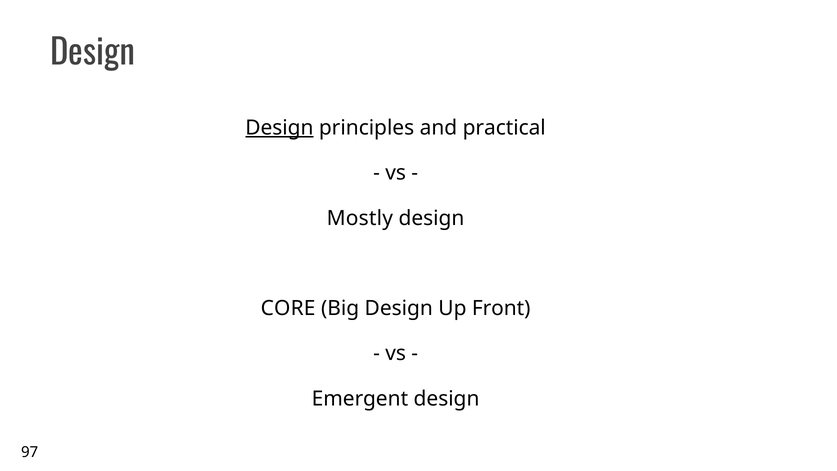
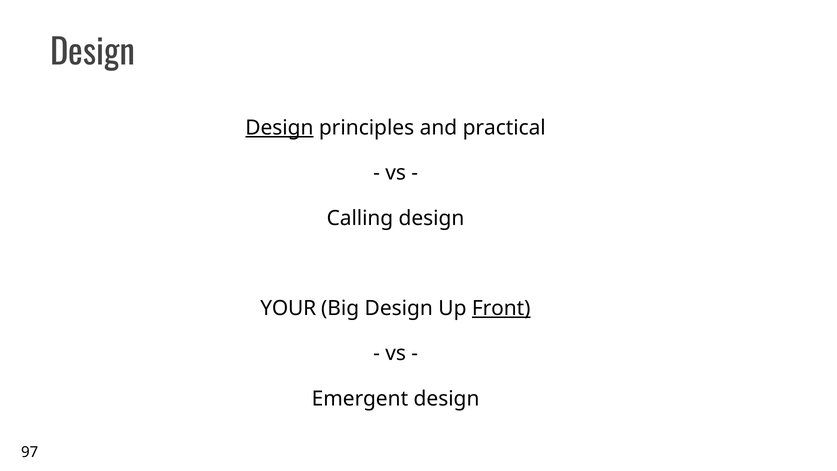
Mostly: Mostly -> Calling
CORE: CORE -> YOUR
Front underline: none -> present
